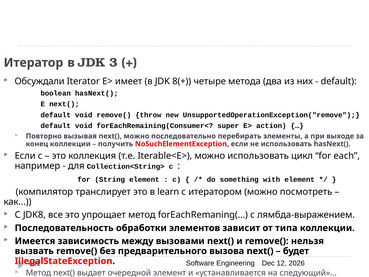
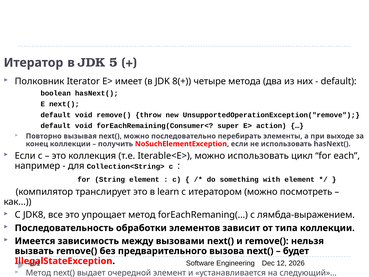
3: 3 -> 5
Обсуждали: Обсуждали -> Полковник
